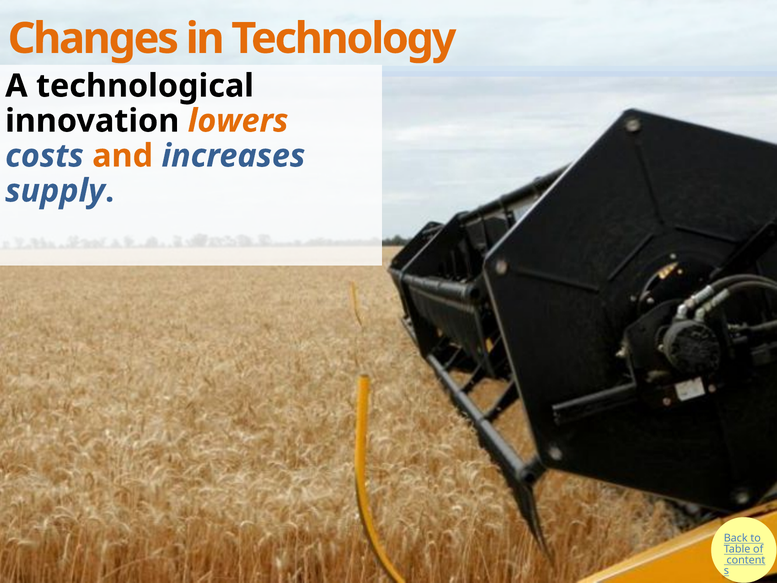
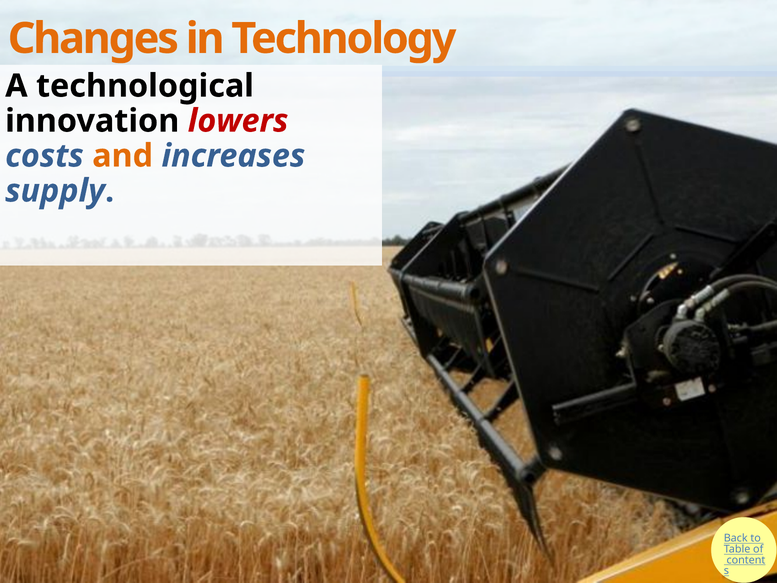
lowers colour: orange -> red
